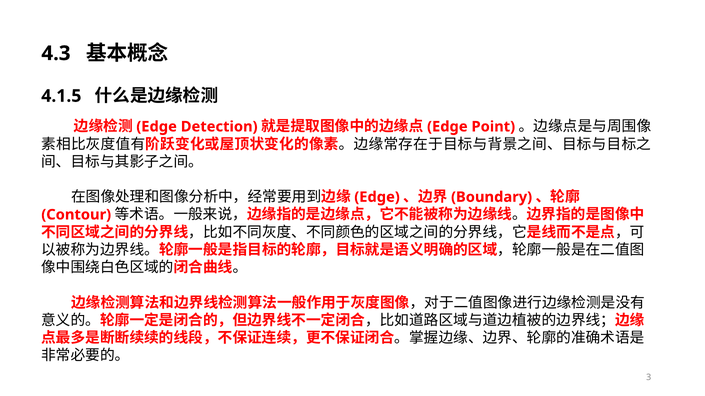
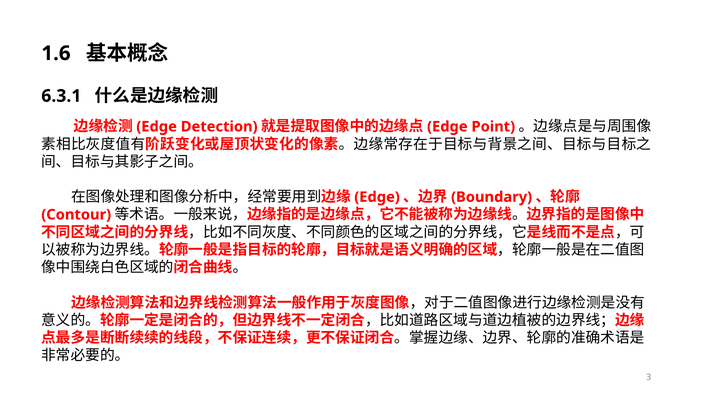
4.3: 4.3 -> 1.6
4.1.5: 4.1.5 -> 6.3.1
